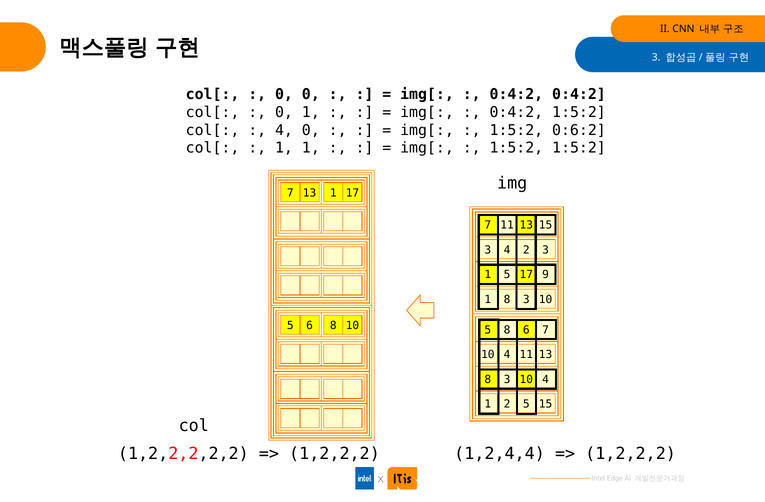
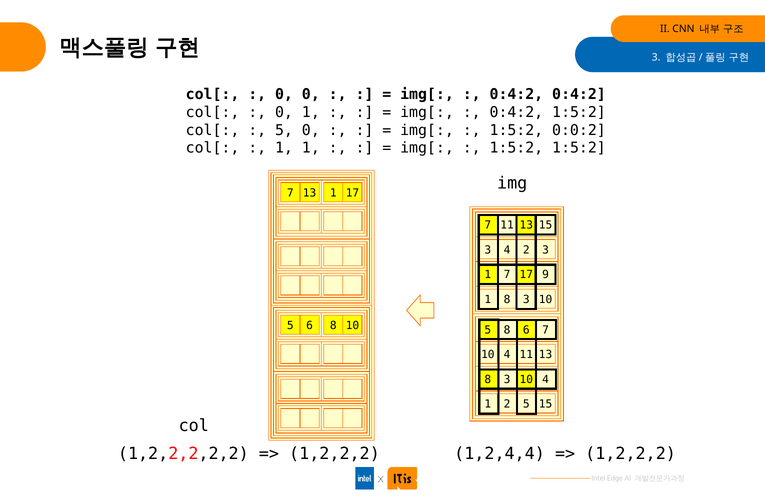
4 at (284, 130): 4 -> 5
0:6:2: 0:6:2 -> 0:0:2
1 5: 5 -> 7
